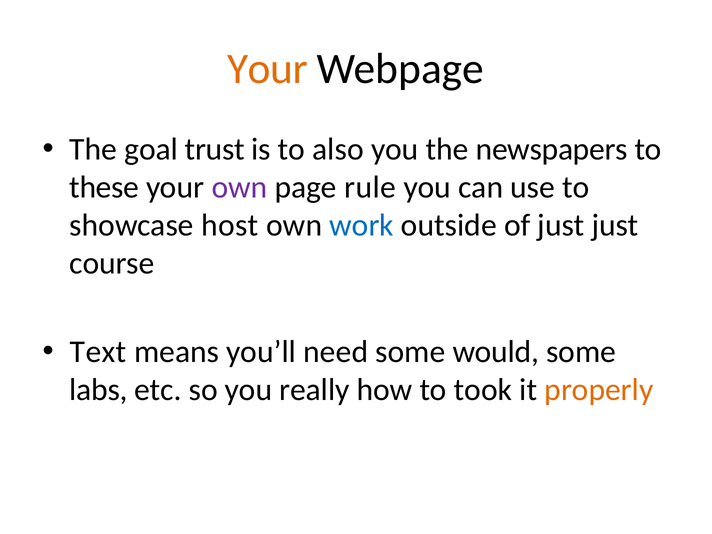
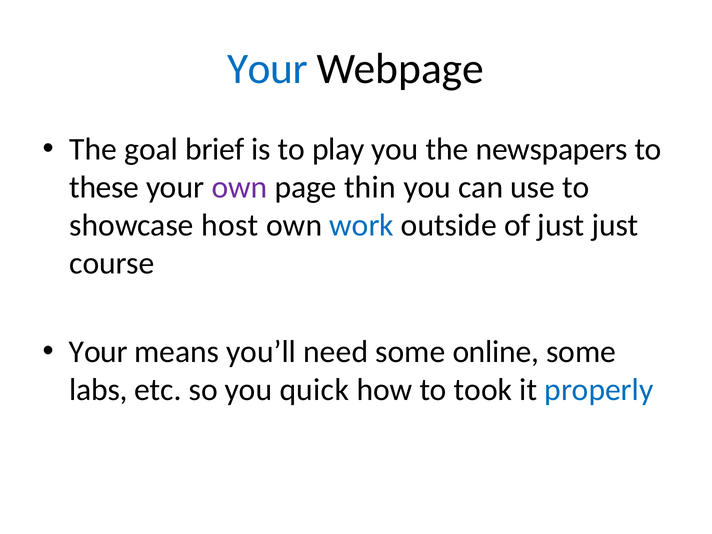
Your at (268, 69) colour: orange -> blue
trust: trust -> brief
also: also -> play
rule: rule -> thin
Text at (98, 352): Text -> Your
would: would -> online
really: really -> quick
properly colour: orange -> blue
